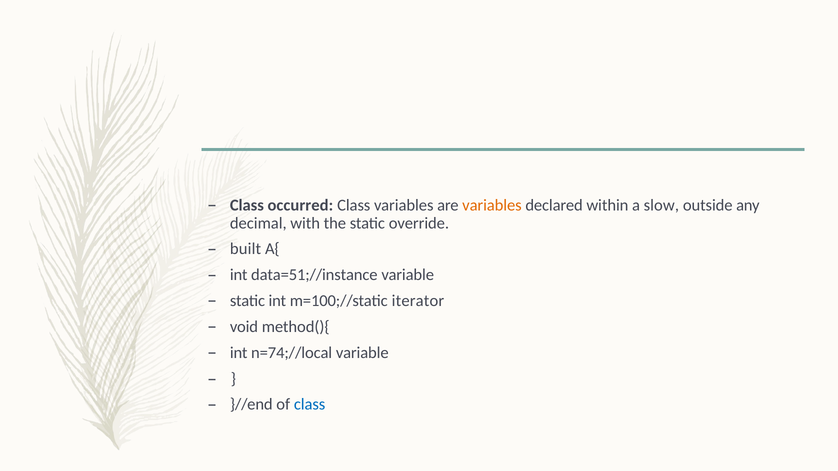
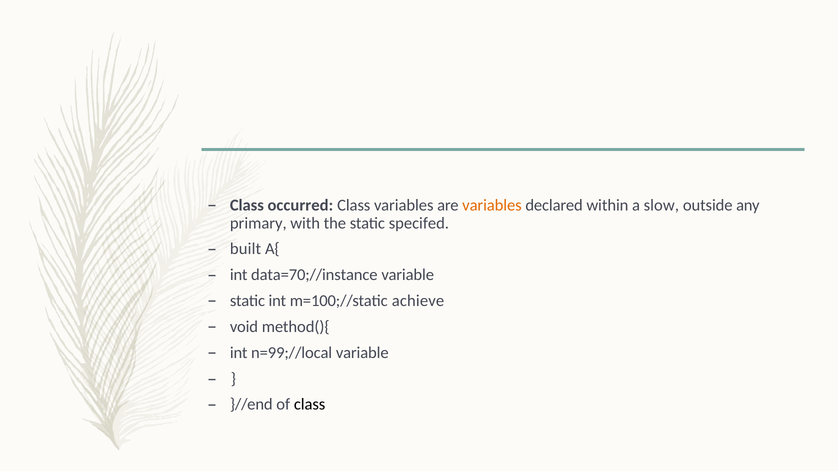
decimal: decimal -> primary
override: override -> specifed
data=51;//instance: data=51;//instance -> data=70;//instance
iterator: iterator -> achieve
n=74;//local: n=74;//local -> n=99;//local
class at (310, 405) colour: blue -> black
